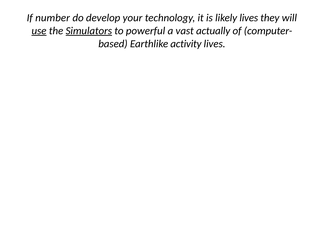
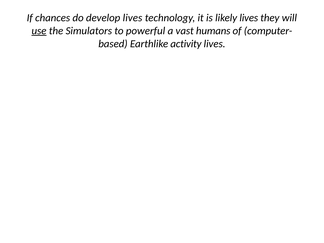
number: number -> chances
develop your: your -> lives
Simulators underline: present -> none
actually: actually -> humans
